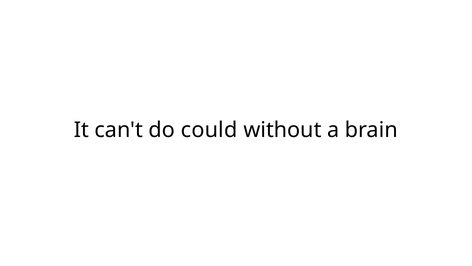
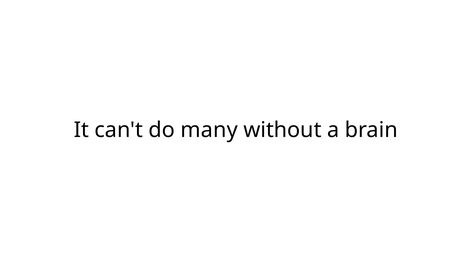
could: could -> many
